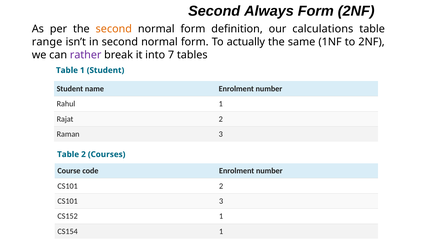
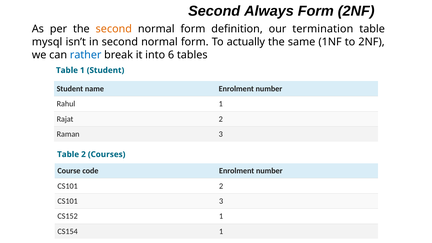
calculations: calculations -> termination
range: range -> mysql
rather colour: purple -> blue
7: 7 -> 6
